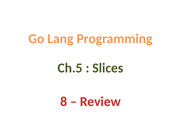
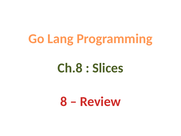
Ch.5: Ch.5 -> Ch.8
